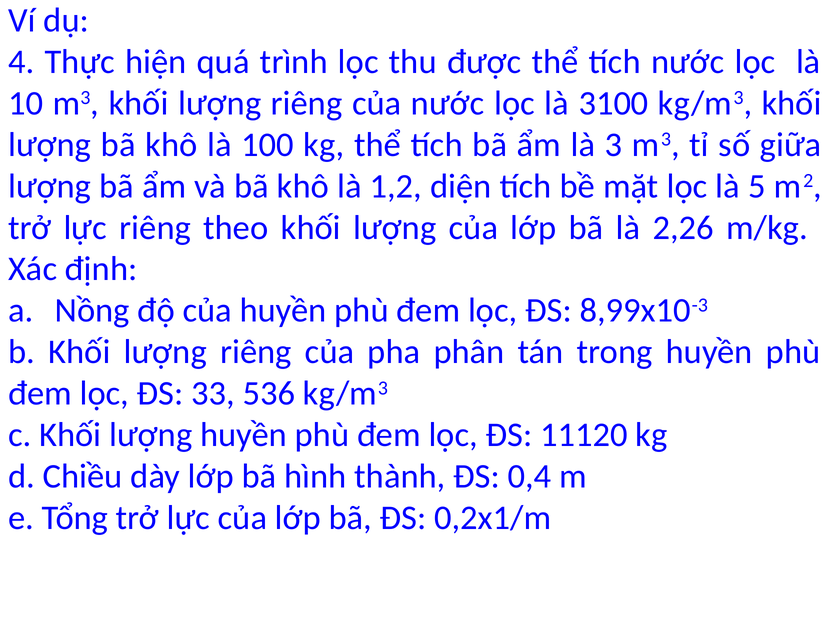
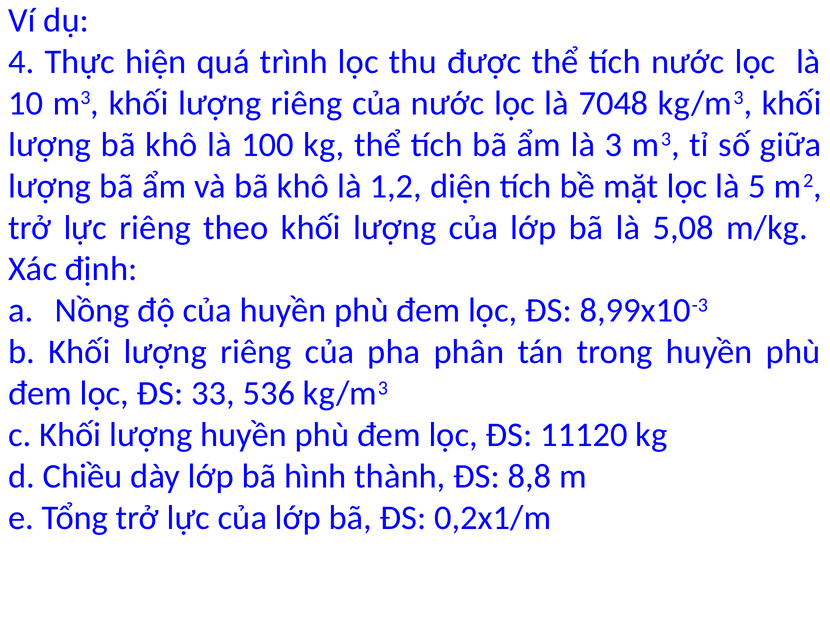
3100: 3100 -> 7048
2,26: 2,26 -> 5,08
0,4: 0,4 -> 8,8
